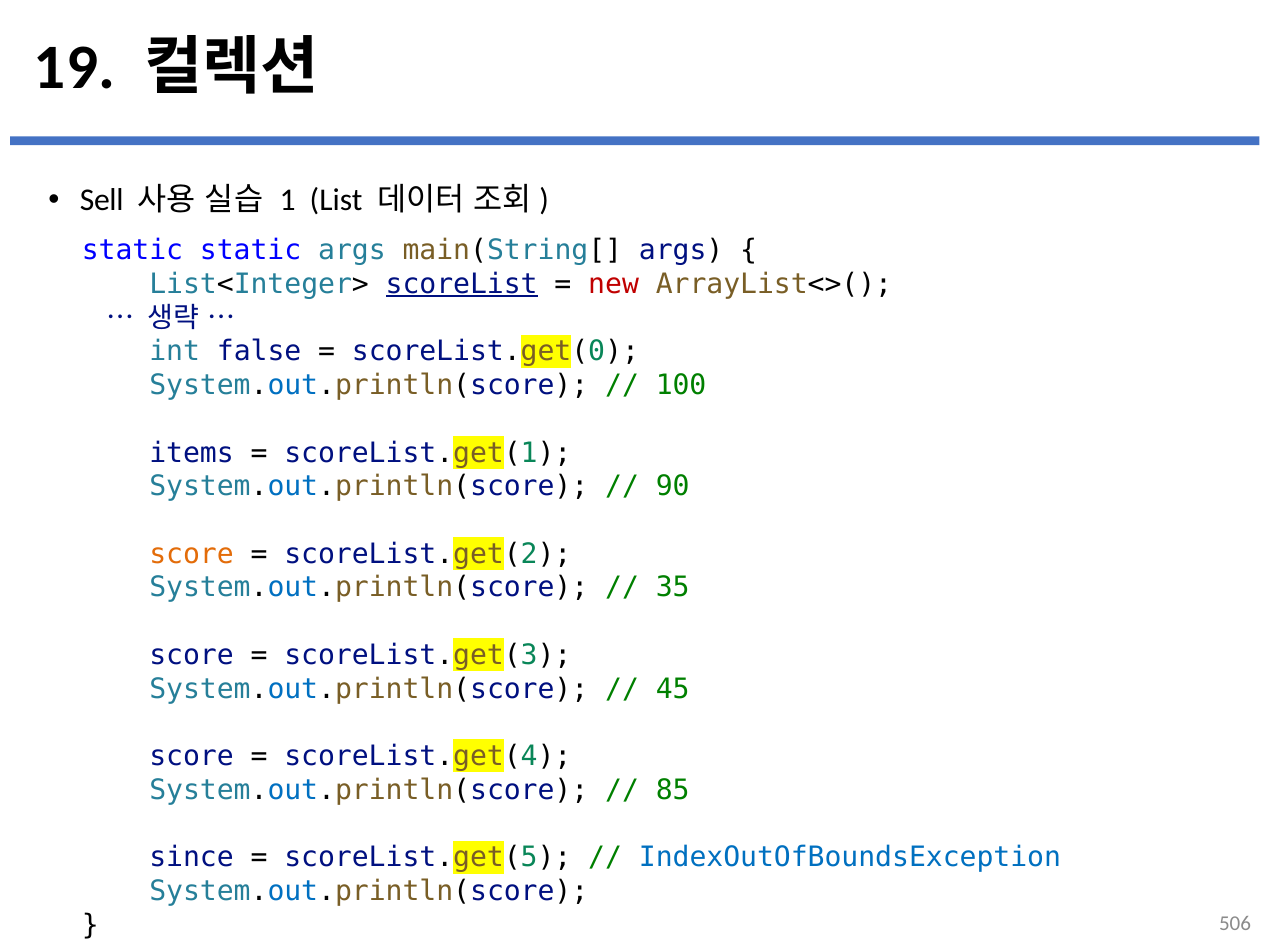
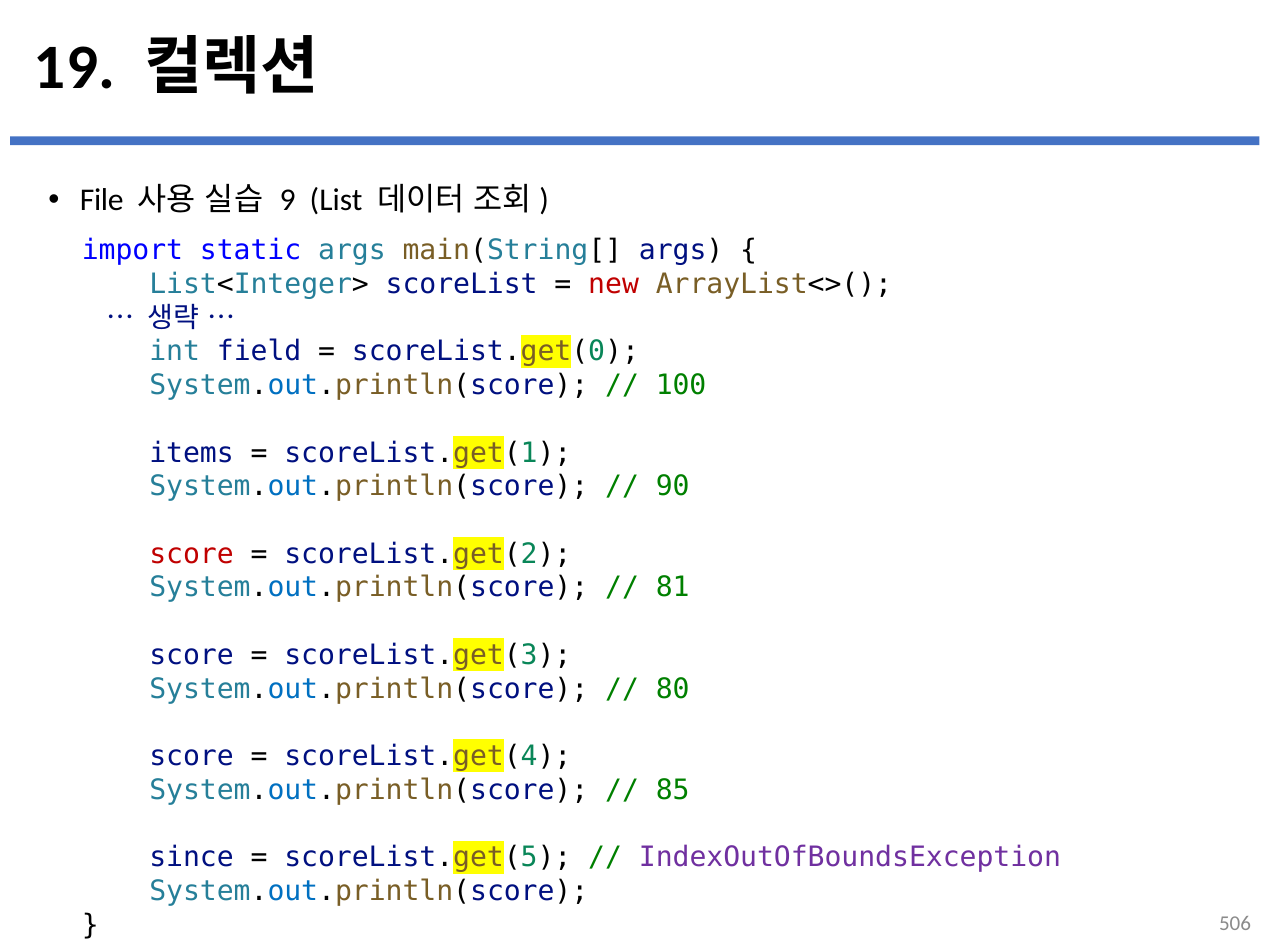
Sell: Sell -> File
1: 1 -> 9
static at (132, 251): static -> import
scoreList underline: present -> none
false: false -> field
score at (192, 554) colour: orange -> red
35: 35 -> 81
45: 45 -> 80
IndexOutOfBoundsException colour: blue -> purple
